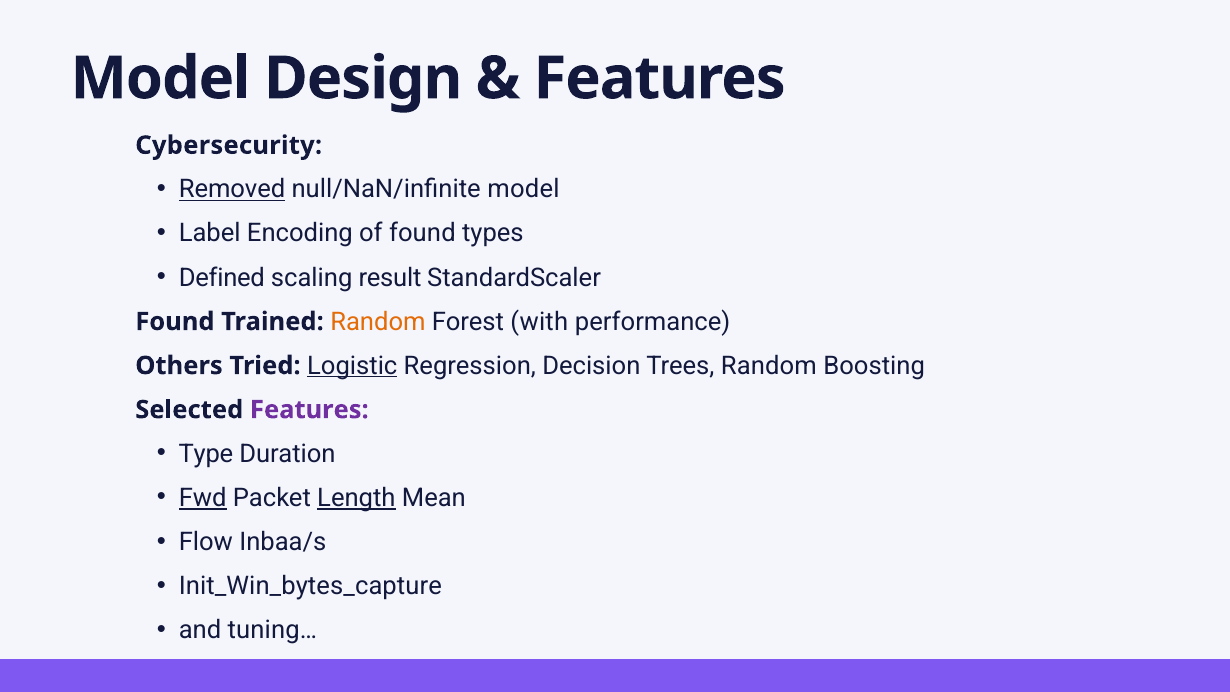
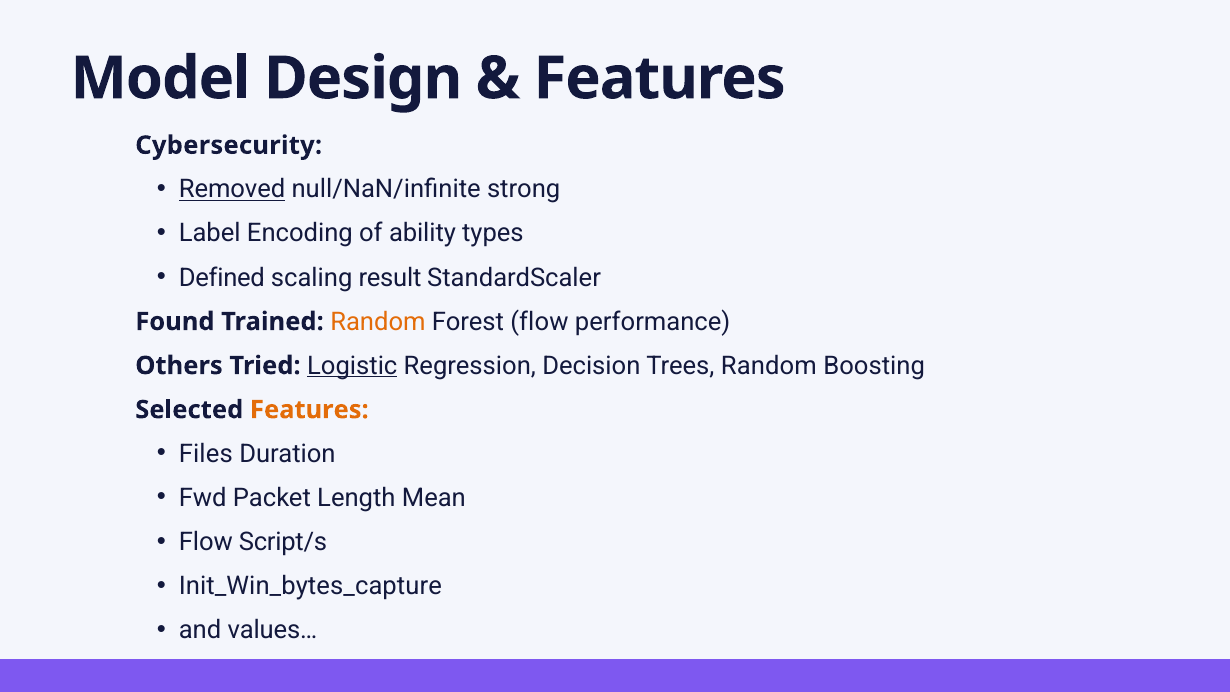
null/NaN/infinite model: model -> strong
of found: found -> ability
Forest with: with -> flow
Features at (309, 410) colour: purple -> orange
Type: Type -> Files
Fwd underline: present -> none
Length underline: present -> none
Inbaa/s: Inbaa/s -> Script/s
tuning…: tuning… -> values…
